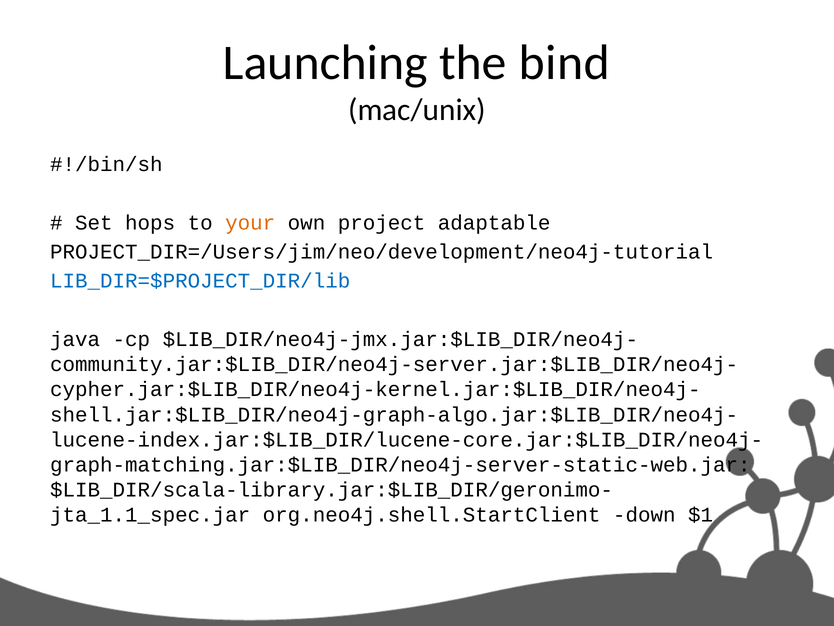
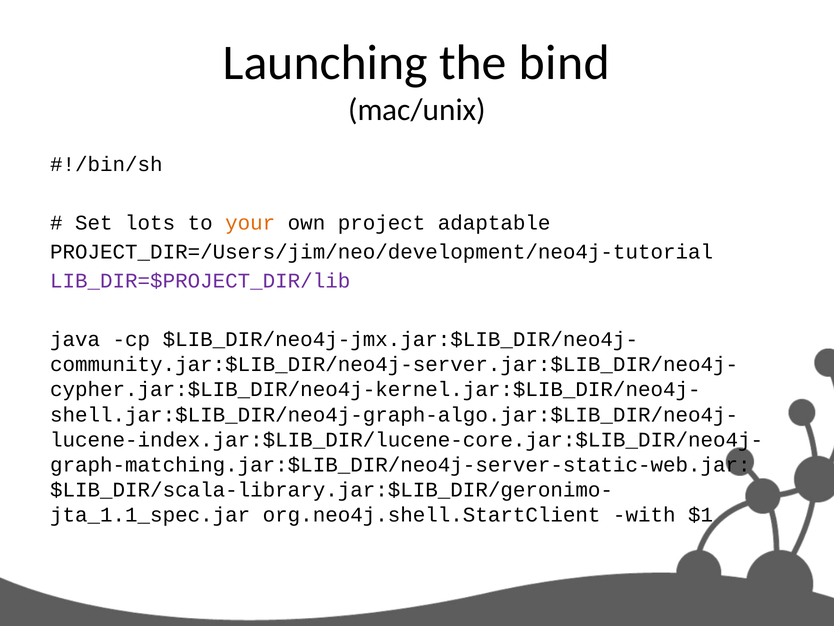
hops: hops -> lots
LIB_DIR=$PROJECT_DIR/lib colour: blue -> purple
down: down -> with
